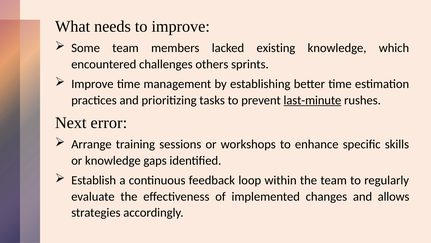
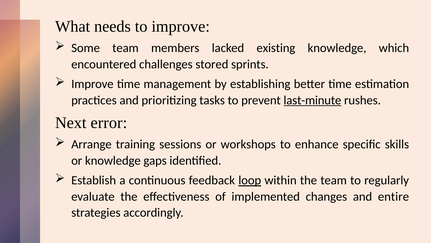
others: others -> stored
loop underline: none -> present
allows: allows -> entire
